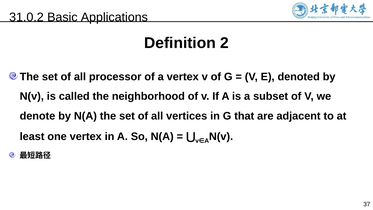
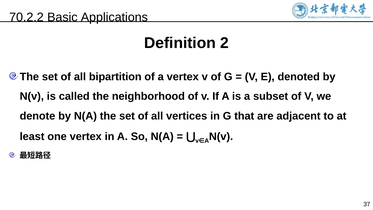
31.0.2: 31.0.2 -> 70.2.2
processor: processor -> bipartition
